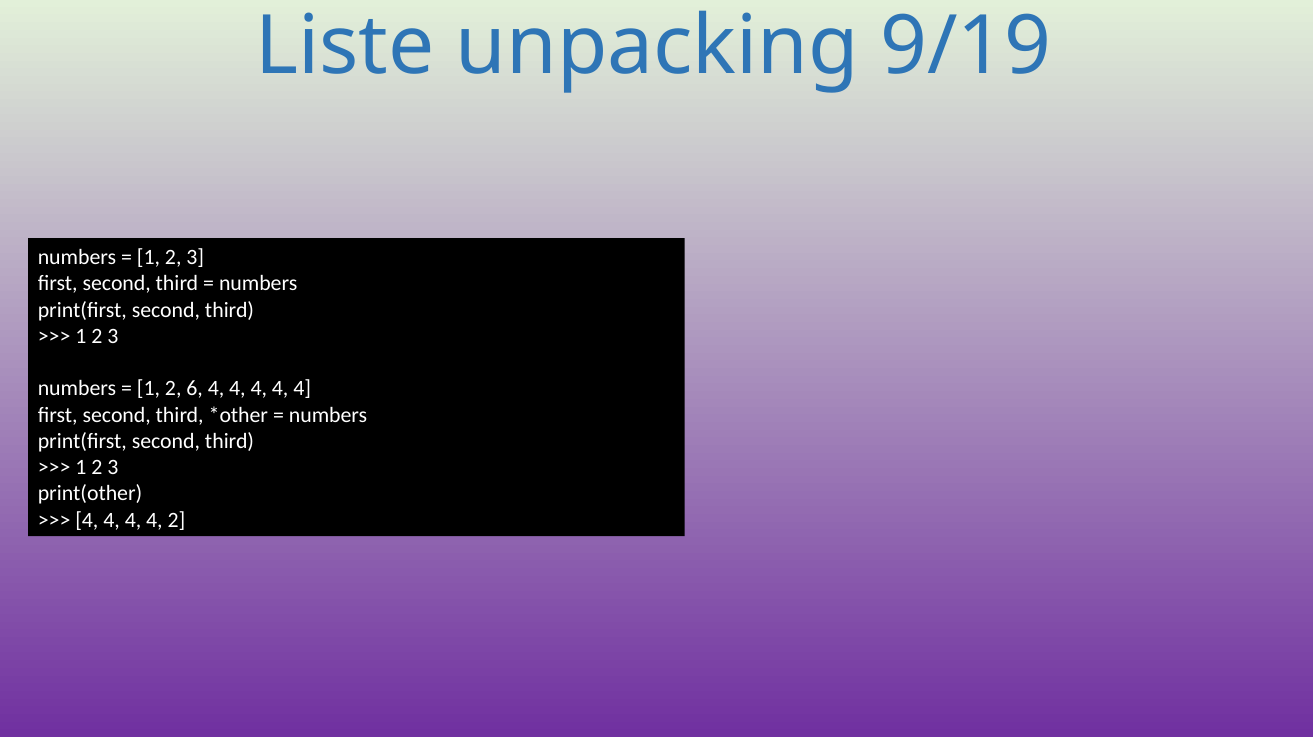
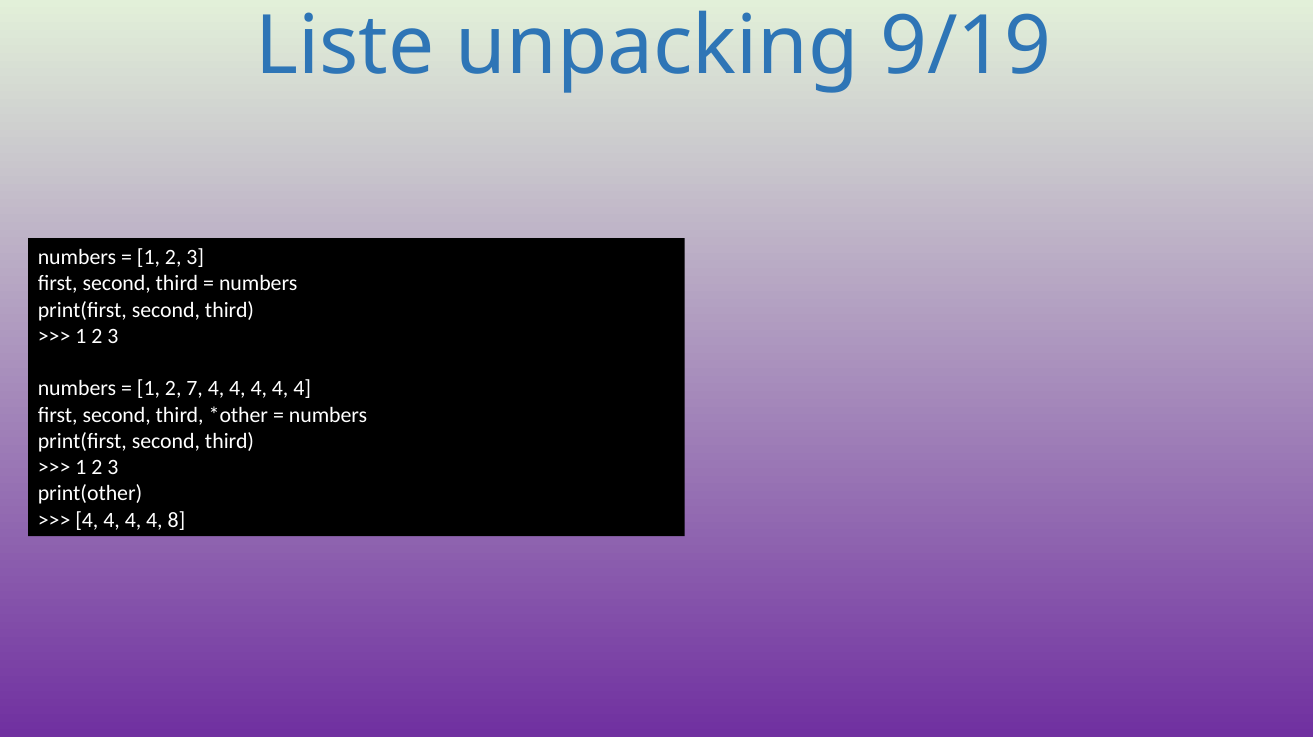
6: 6 -> 7
4 2: 2 -> 8
